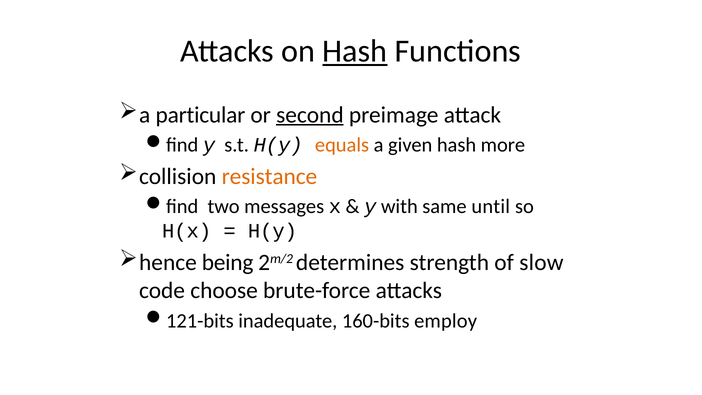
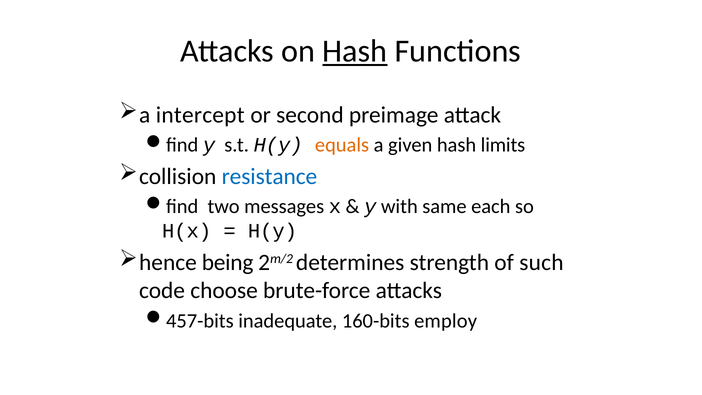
particular: particular -> intercept
second underline: present -> none
more: more -> limits
resistance colour: orange -> blue
until: until -> each
slow: slow -> such
121-bits: 121-bits -> 457-bits
